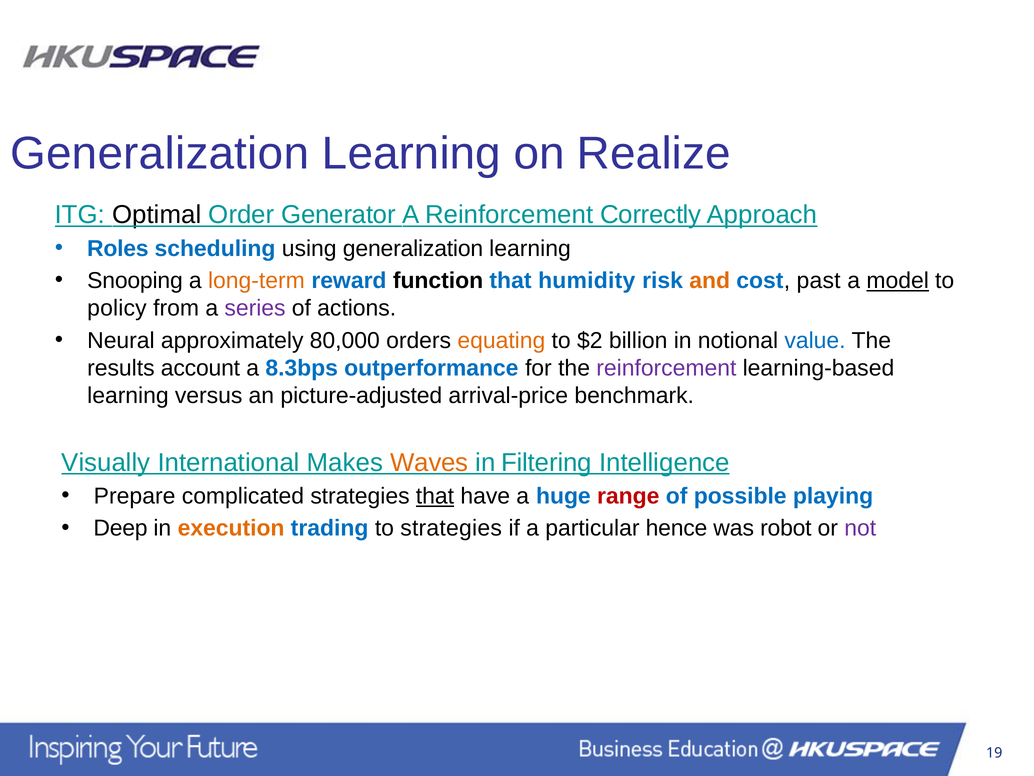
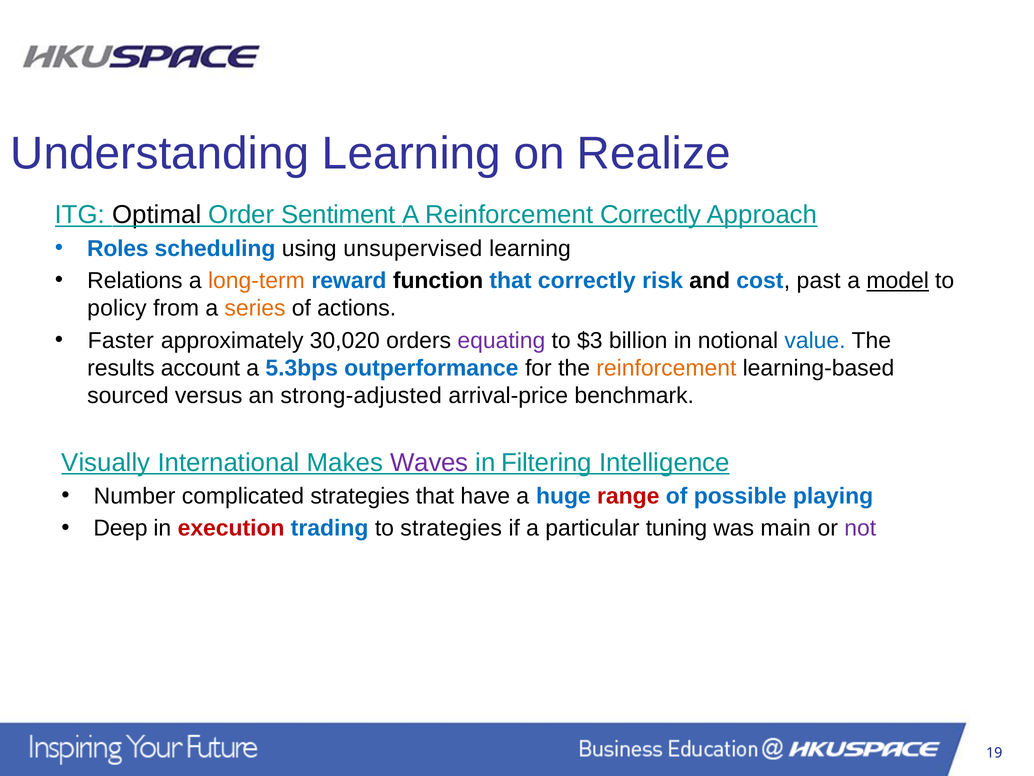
Generalization at (160, 154): Generalization -> Understanding
Generator: Generator -> Sentiment
using generalization: generalization -> unsupervised
Snooping: Snooping -> Relations
that humidity: humidity -> correctly
and colour: orange -> black
series colour: purple -> orange
Neural: Neural -> Faster
80,000: 80,000 -> 30,020
equating colour: orange -> purple
$2: $2 -> $3
8.3bps: 8.3bps -> 5.3bps
reinforcement at (666, 368) colour: purple -> orange
learning at (128, 395): learning -> sourced
picture-adjusted: picture-adjusted -> strong-adjusted
Waves colour: orange -> purple
Prepare: Prepare -> Number
that at (435, 496) underline: present -> none
execution colour: orange -> red
hence: hence -> tuning
robot: robot -> main
